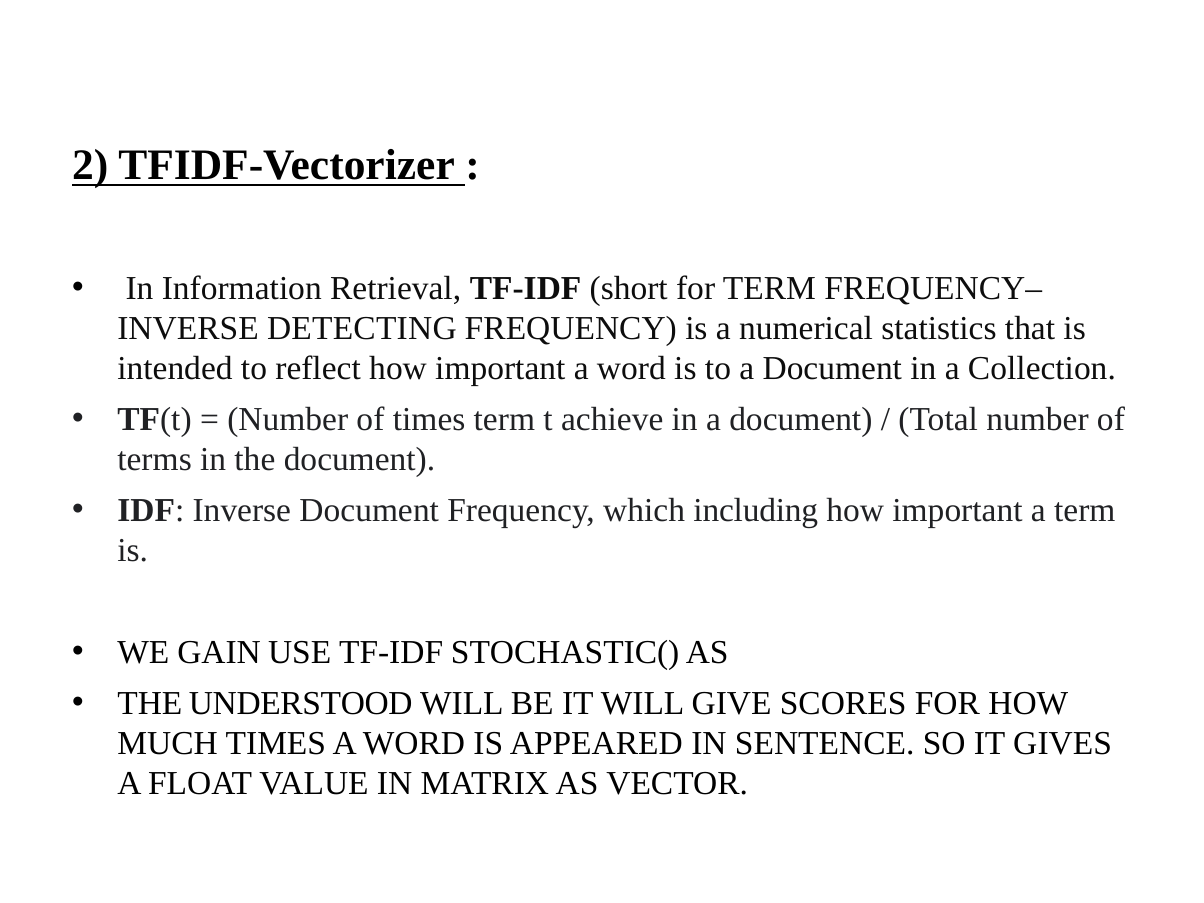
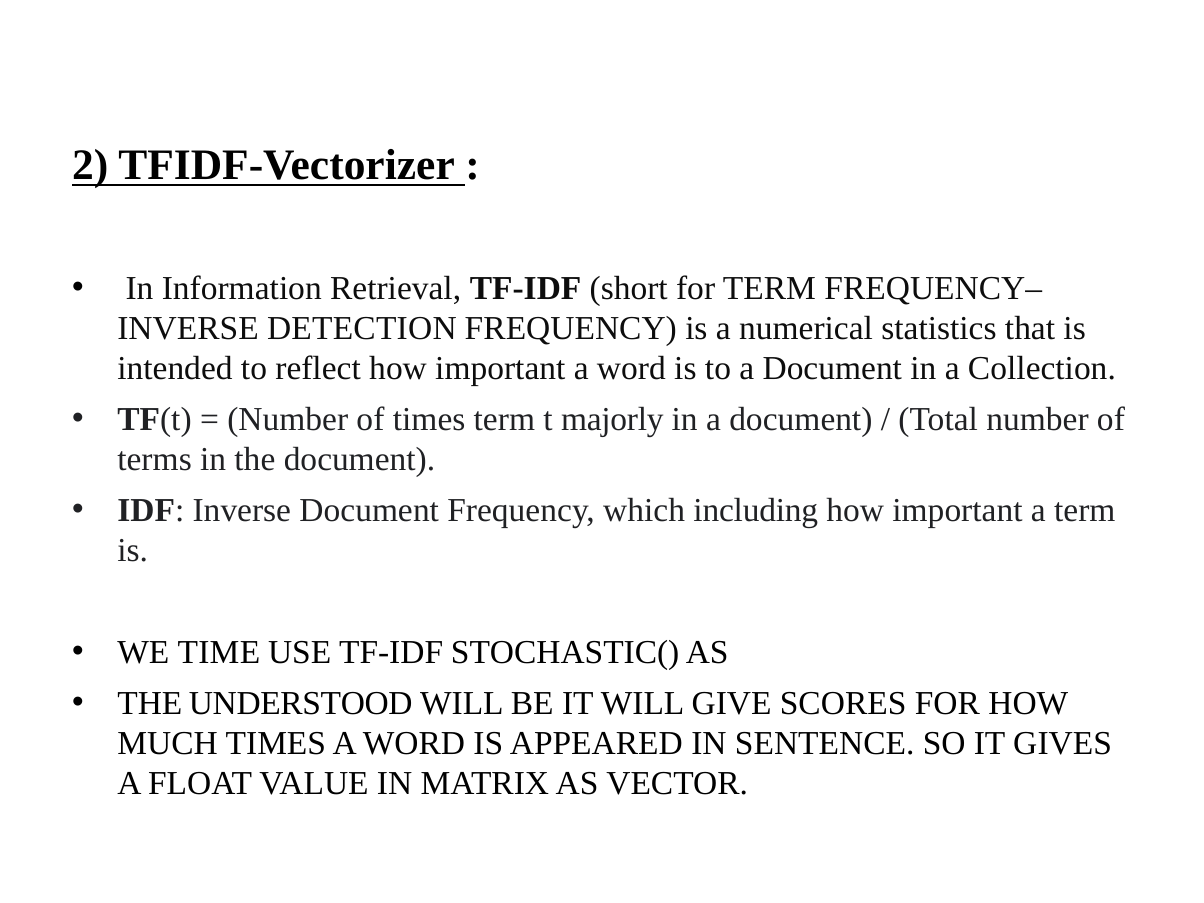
DETECTING: DETECTING -> DETECTION
achieve: achieve -> majorly
GAIN: GAIN -> TIME
